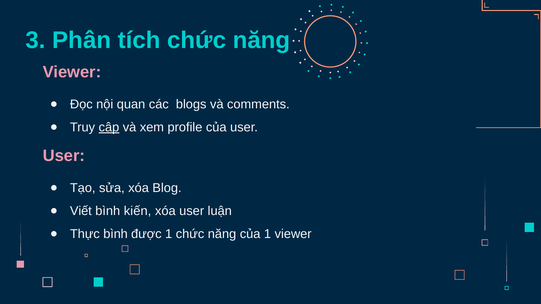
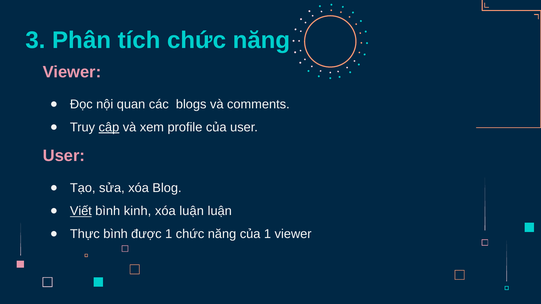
Viết underline: none -> present
kiến: kiến -> kinh
xóa user: user -> luận
